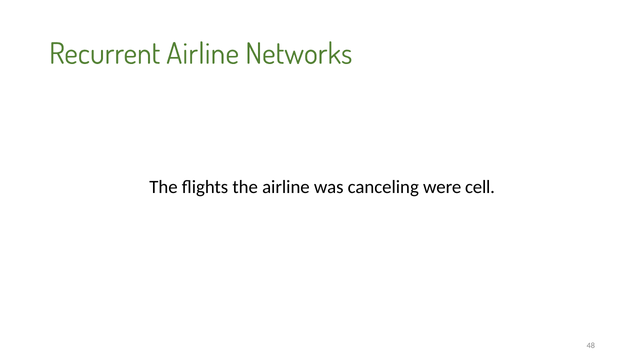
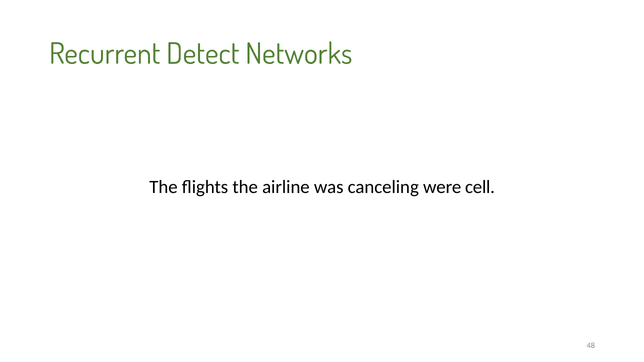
Recurrent Airline: Airline -> Detect
